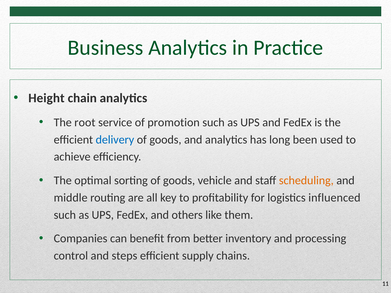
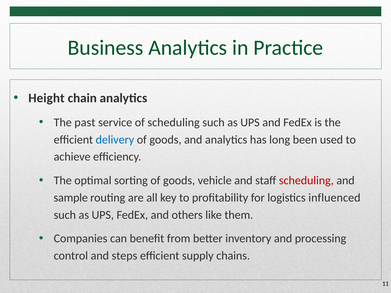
root: root -> past
of promotion: promotion -> scheduling
scheduling at (306, 181) colour: orange -> red
middle: middle -> sample
